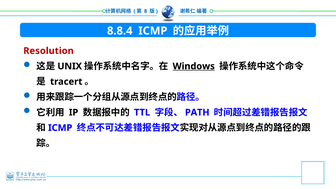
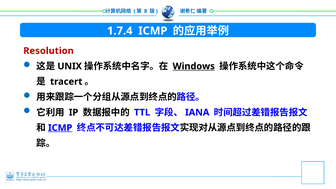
8.8.4: 8.8.4 -> 1.7.4
PATH: PATH -> IANA
ICMP at (60, 128) underline: none -> present
